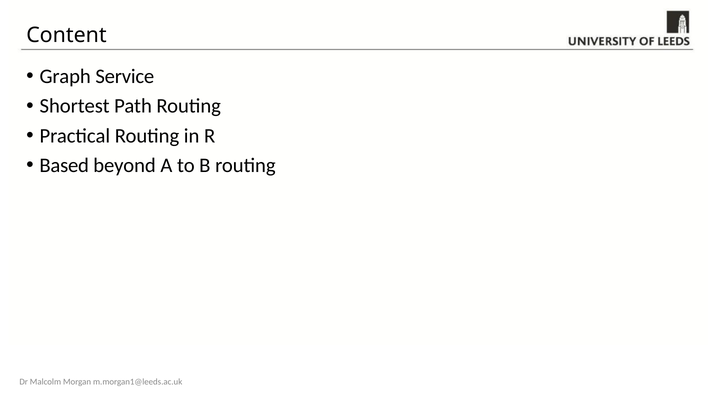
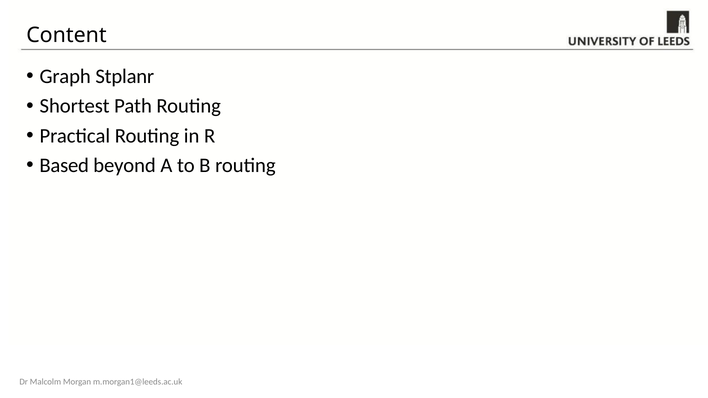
Service: Service -> Stplanr
